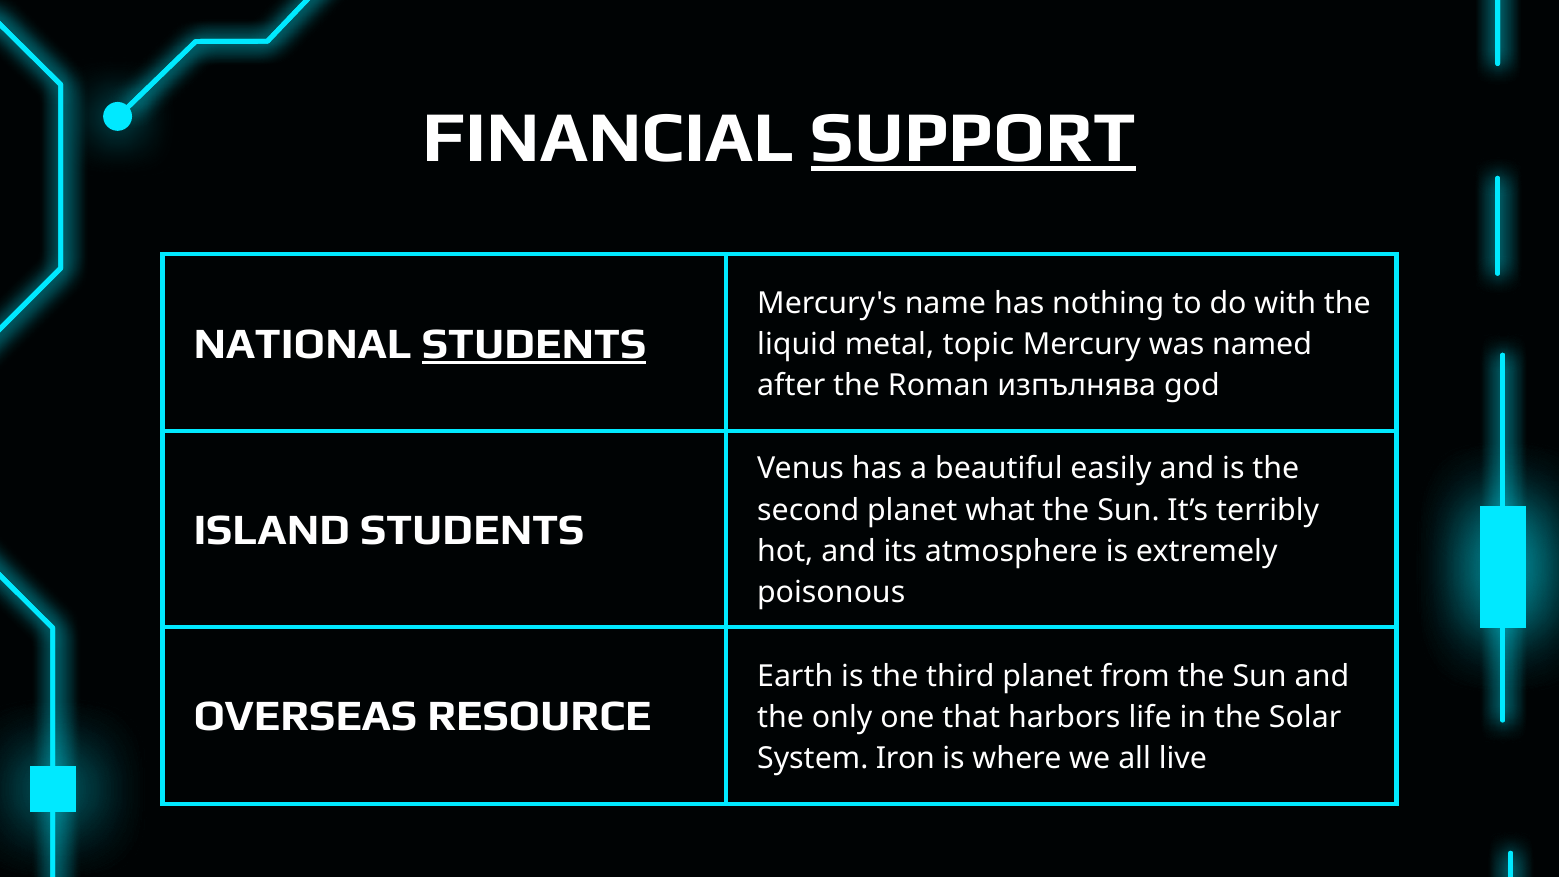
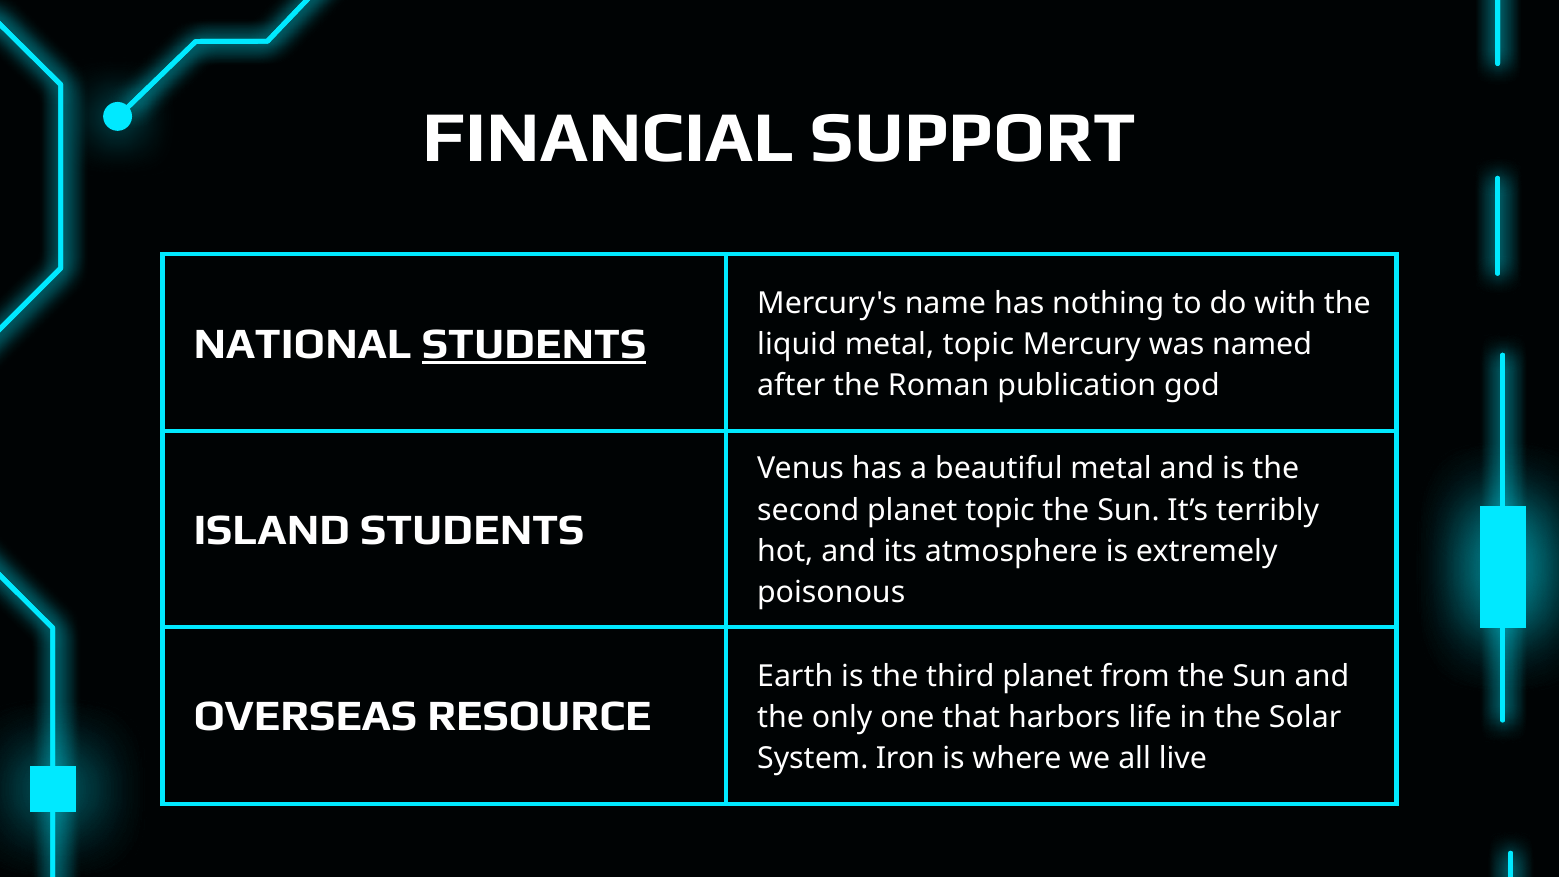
SUPPORT underline: present -> none
изпълнява: изпълнява -> publication
beautiful easily: easily -> metal
planet what: what -> topic
